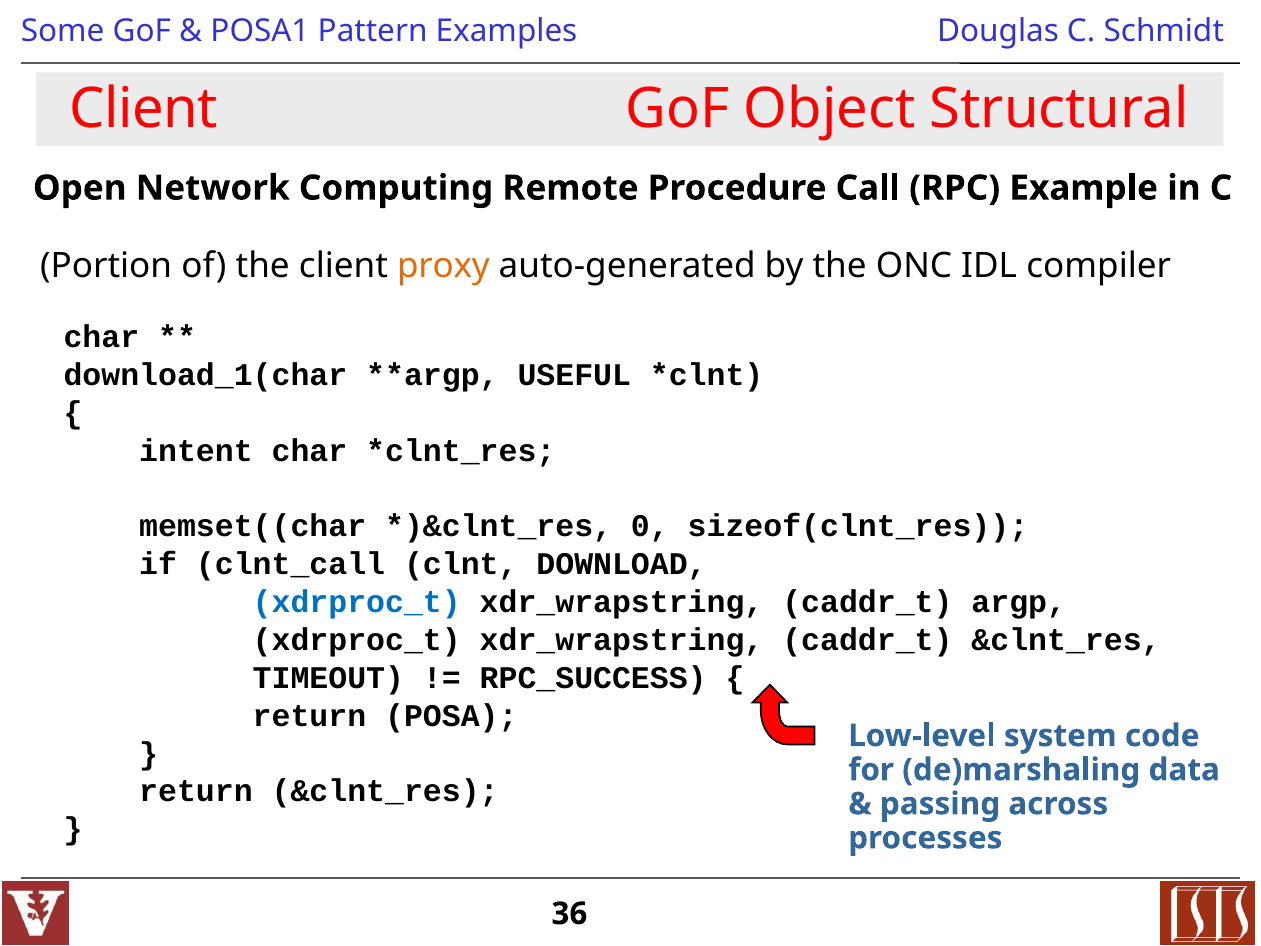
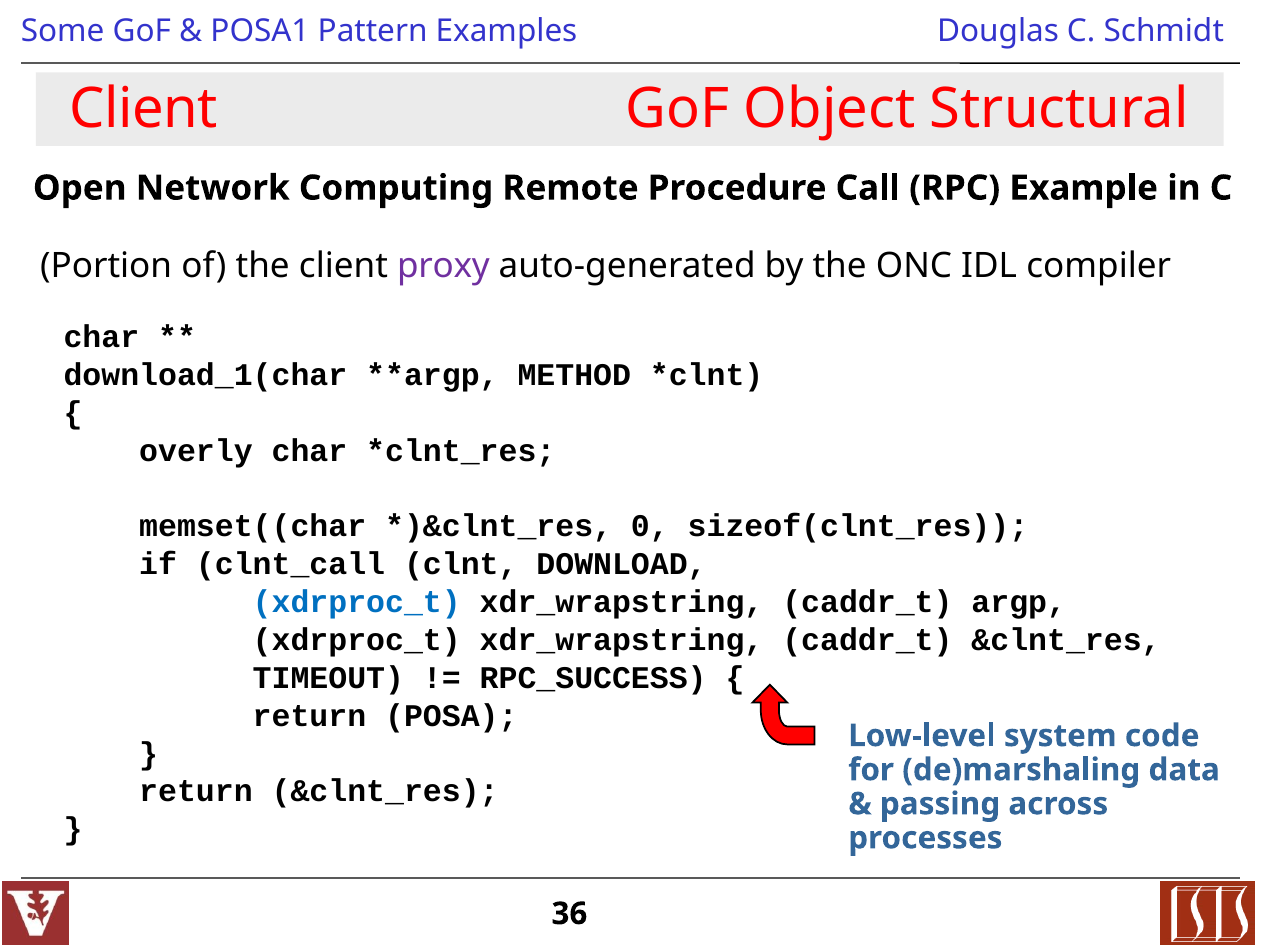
proxy colour: orange -> purple
USEFUL: USEFUL -> METHOD
intent: intent -> overly
